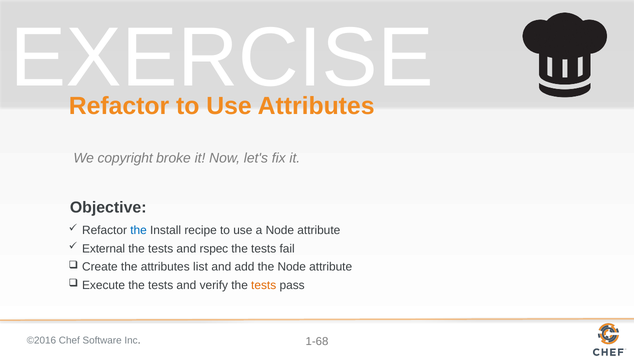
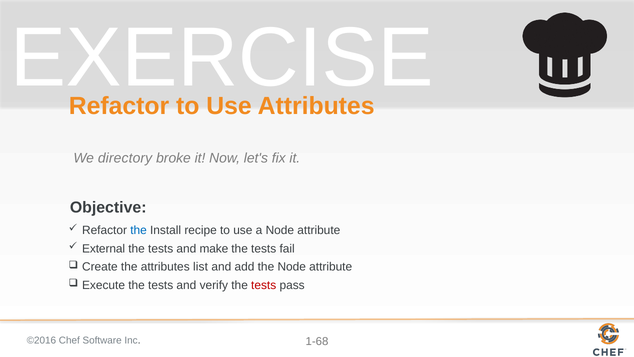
copyright: copyright -> directory
rspec: rspec -> make
tests at (264, 285) colour: orange -> red
